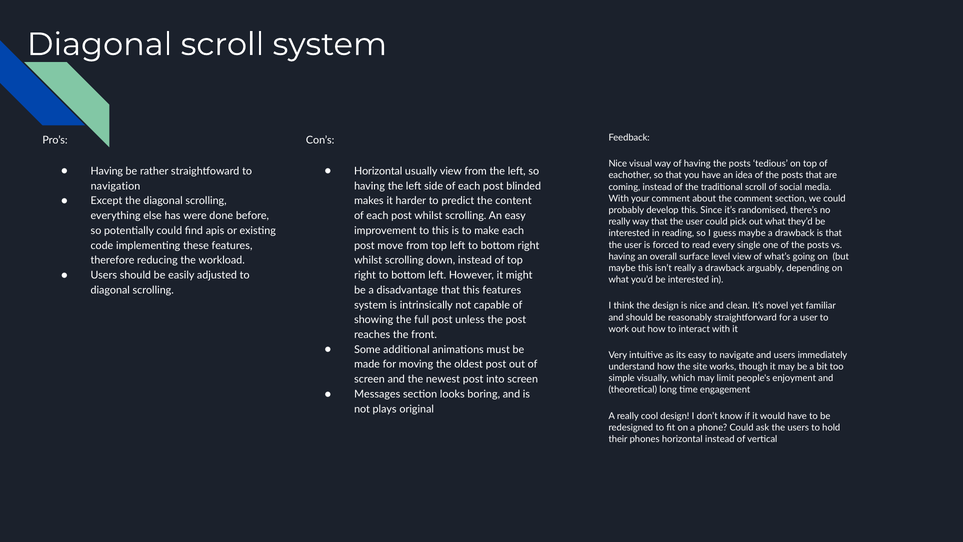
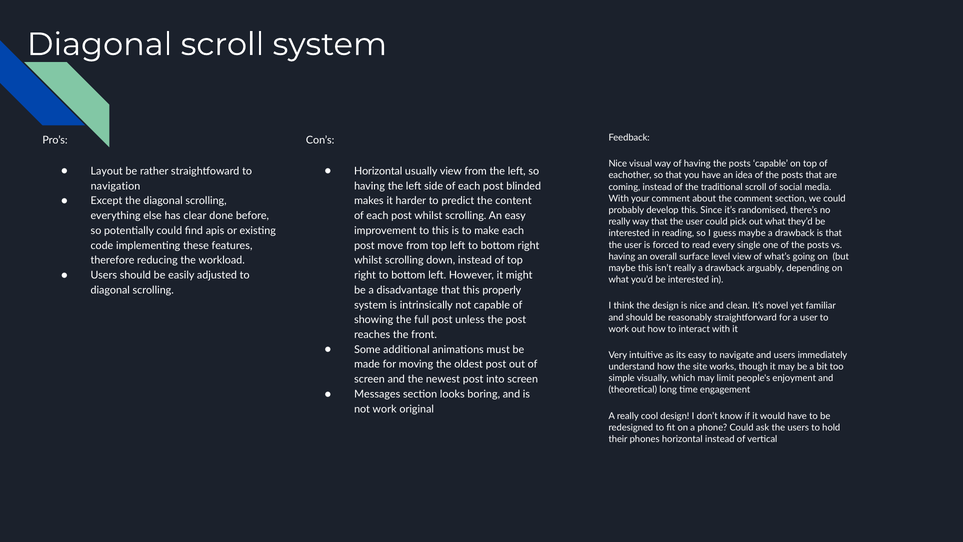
posts tedious: tedious -> capable
Having at (107, 171): Having -> Layout
were: were -> clear
this features: features -> properly
not plays: plays -> work
